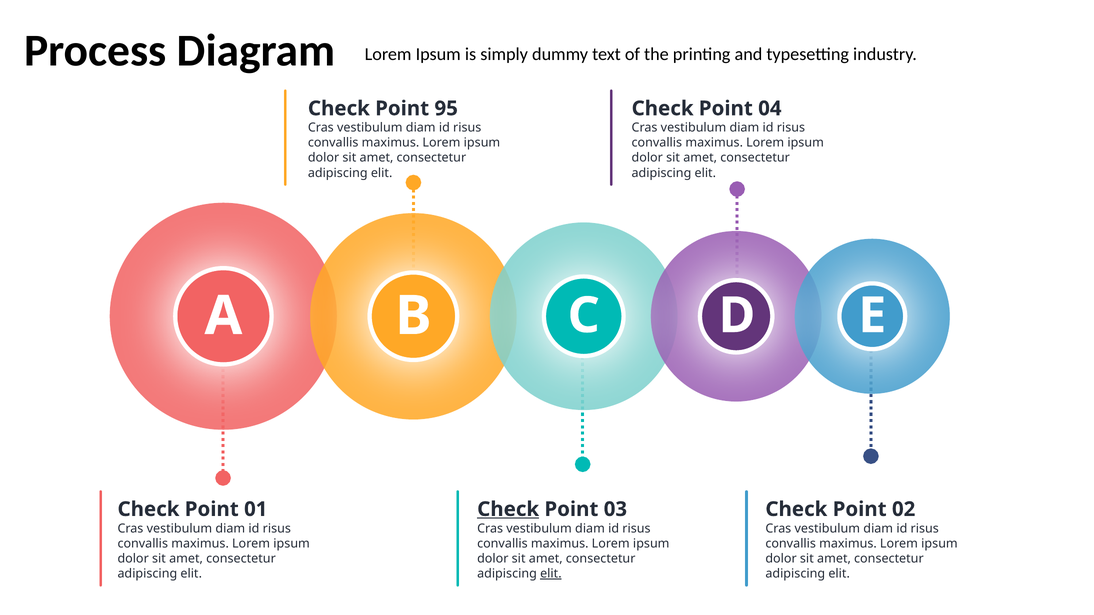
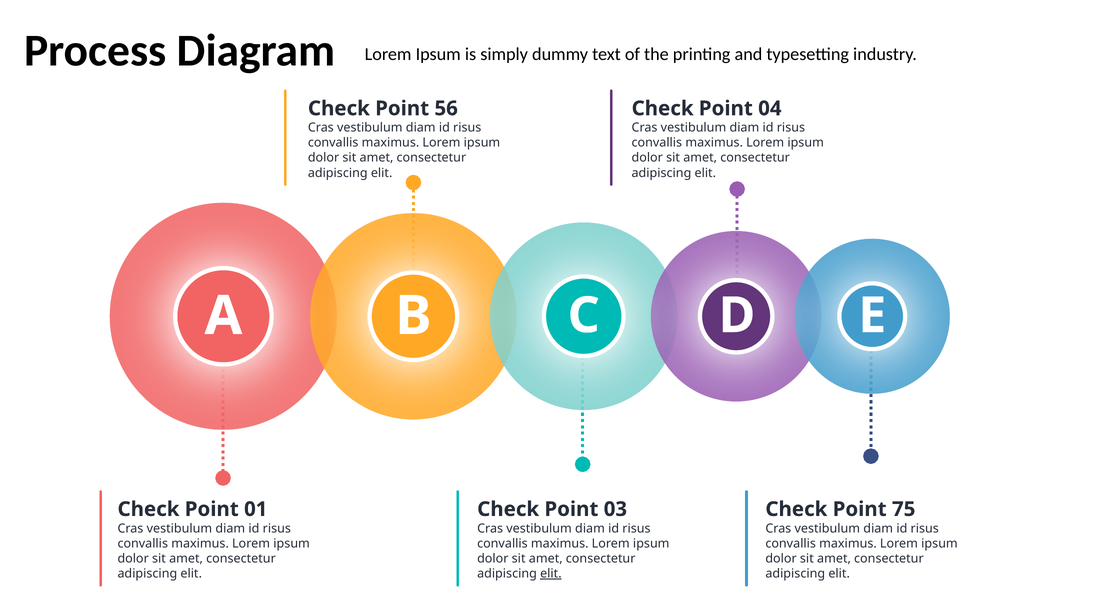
95: 95 -> 56
Check at (508, 510) underline: present -> none
02: 02 -> 75
